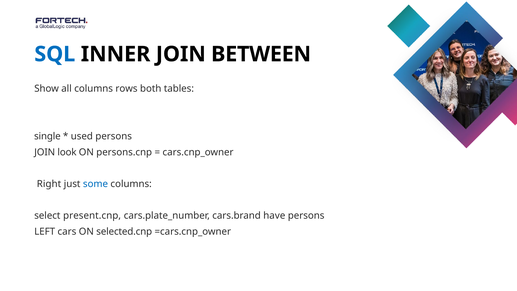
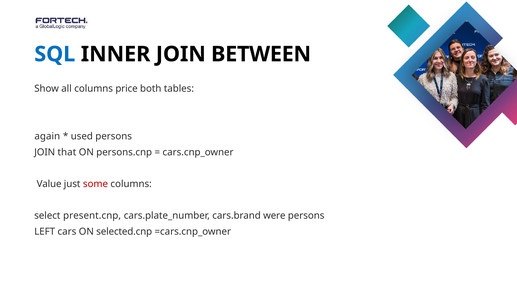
rows: rows -> price
single: single -> again
look: look -> that
Right: Right -> Value
some colour: blue -> red
have: have -> were
